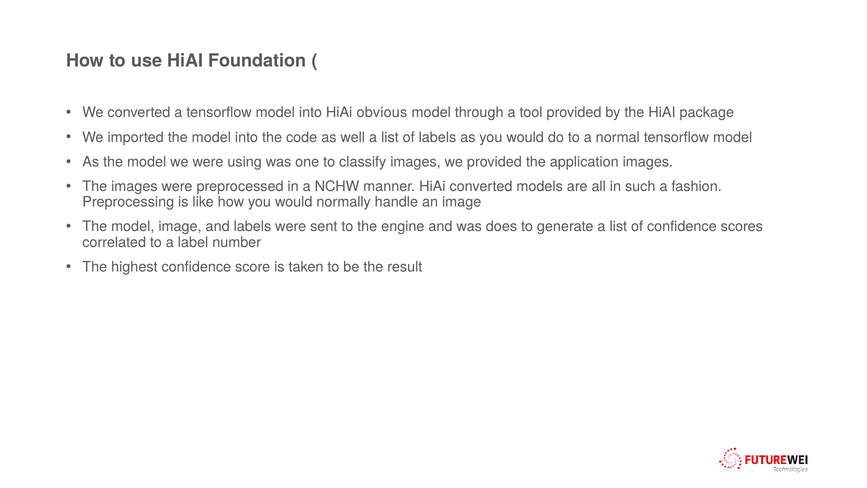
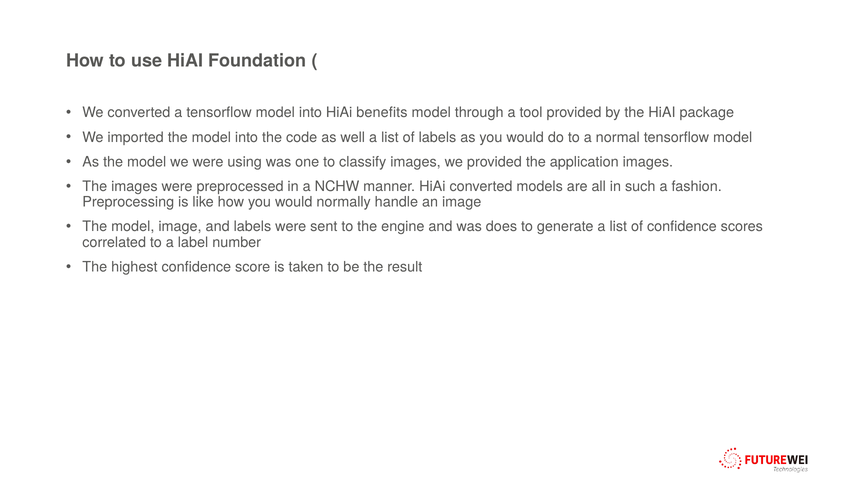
obvious: obvious -> benefits
